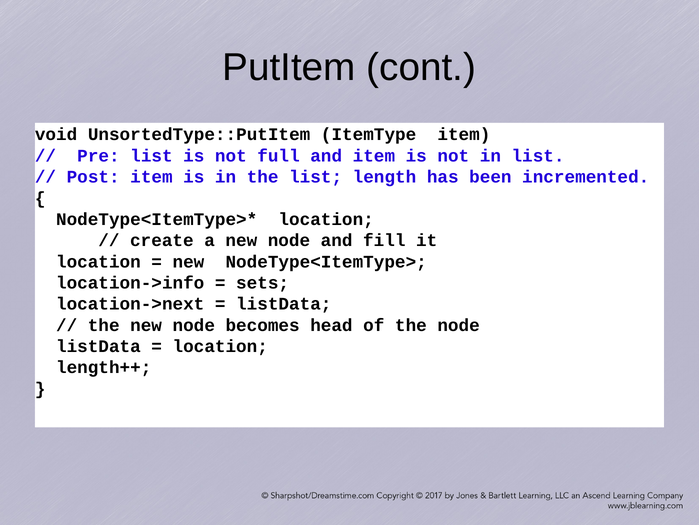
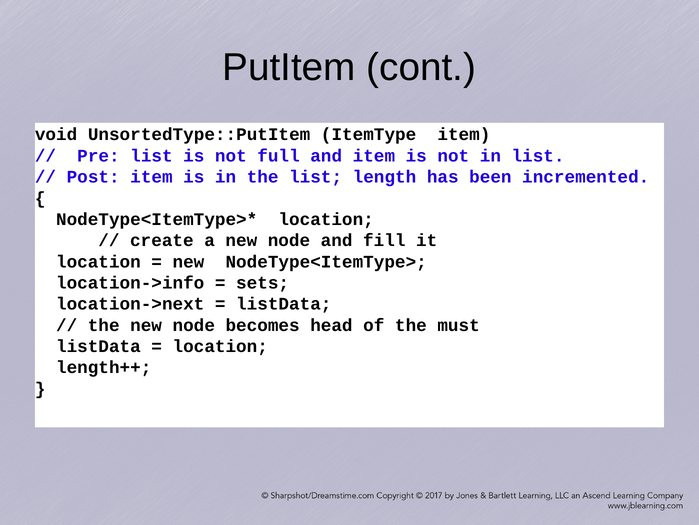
the node: node -> must
